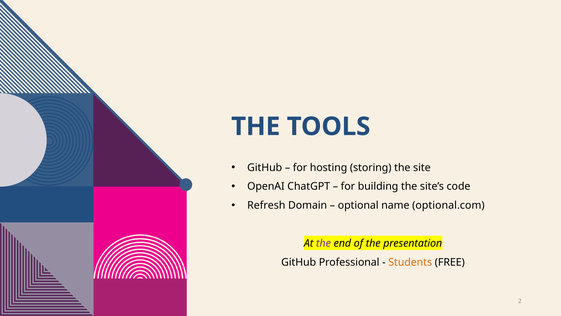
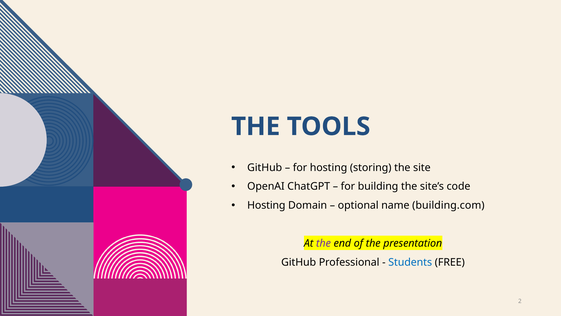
Refresh at (266, 205): Refresh -> Hosting
optional.com: optional.com -> building.com
Students colour: orange -> blue
